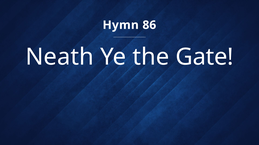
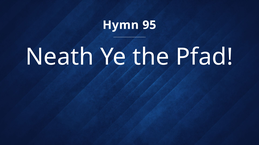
86: 86 -> 95
Gate: Gate -> Pfad
